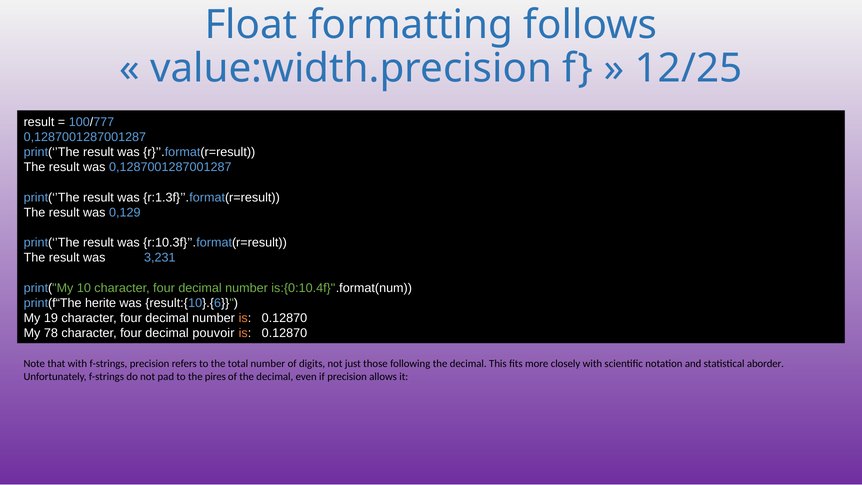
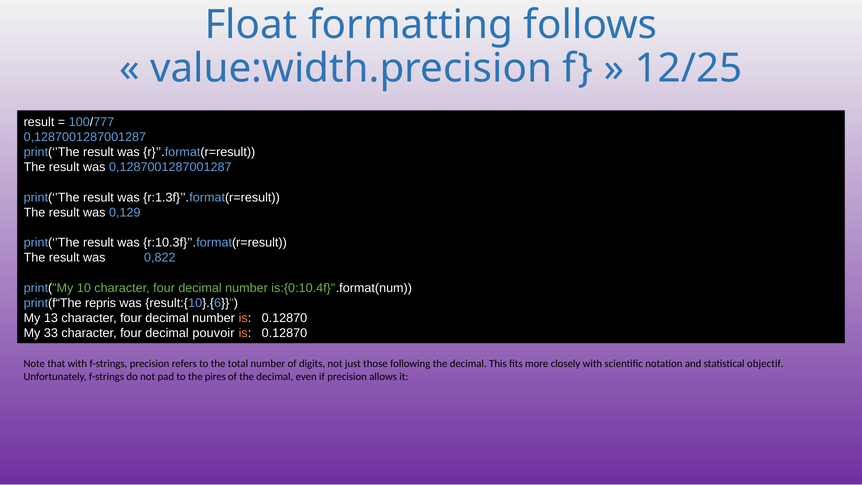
3,231: 3,231 -> 0,822
herite: herite -> repris
19: 19 -> 13
78: 78 -> 33
aborder: aborder -> objectif
